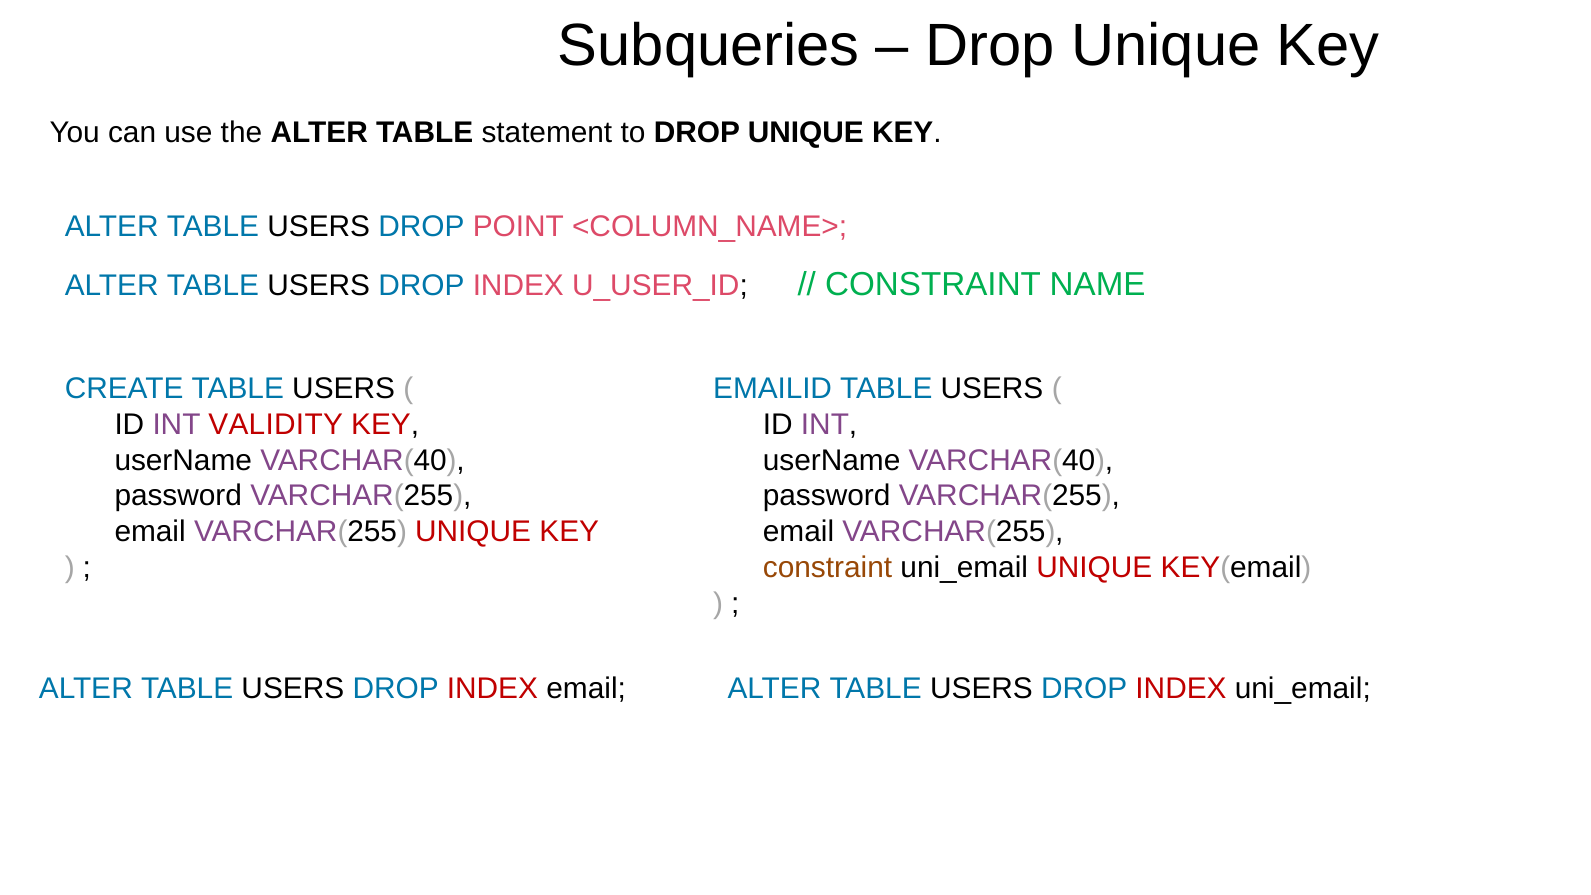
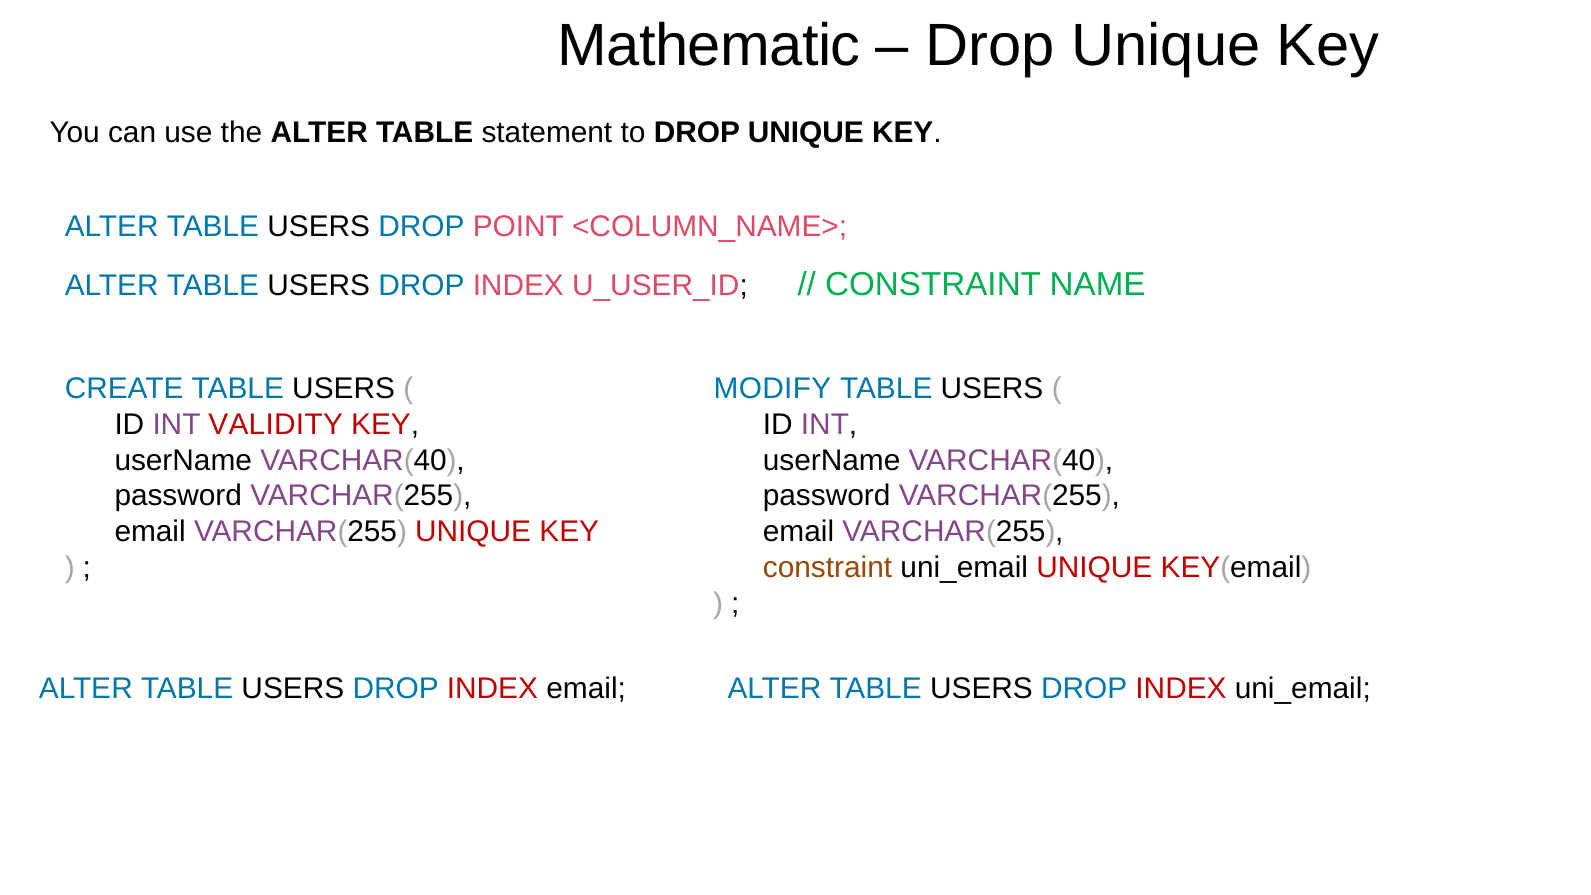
Subqueries: Subqueries -> Mathematic
EMAILID: EMAILID -> MODIFY
